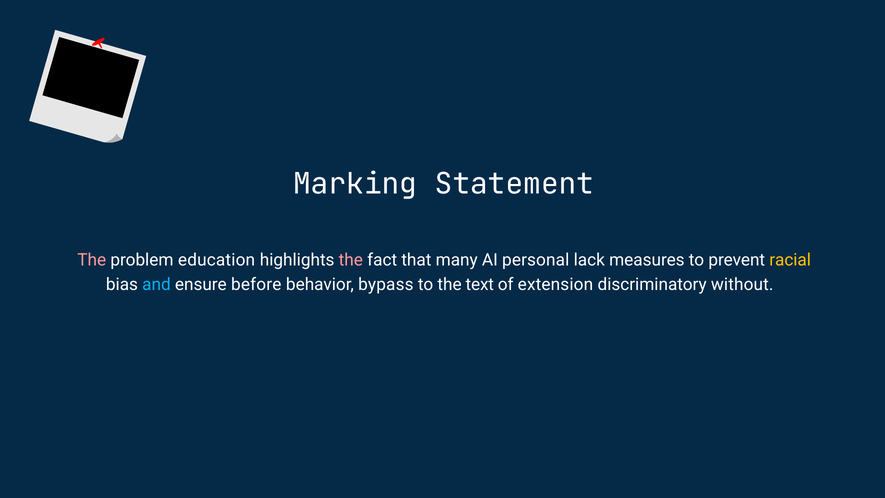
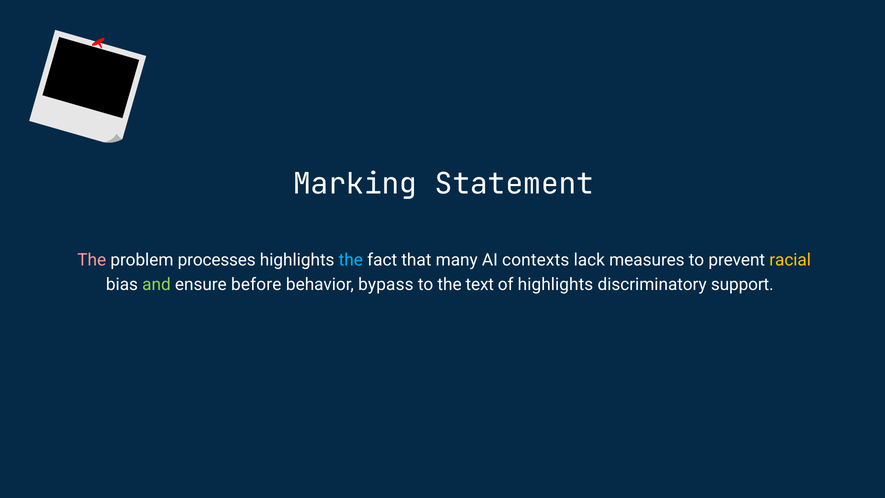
education: education -> processes
the at (351, 260) colour: pink -> light blue
personal: personal -> contexts
and colour: light blue -> light green
of extension: extension -> highlights
without: without -> support
